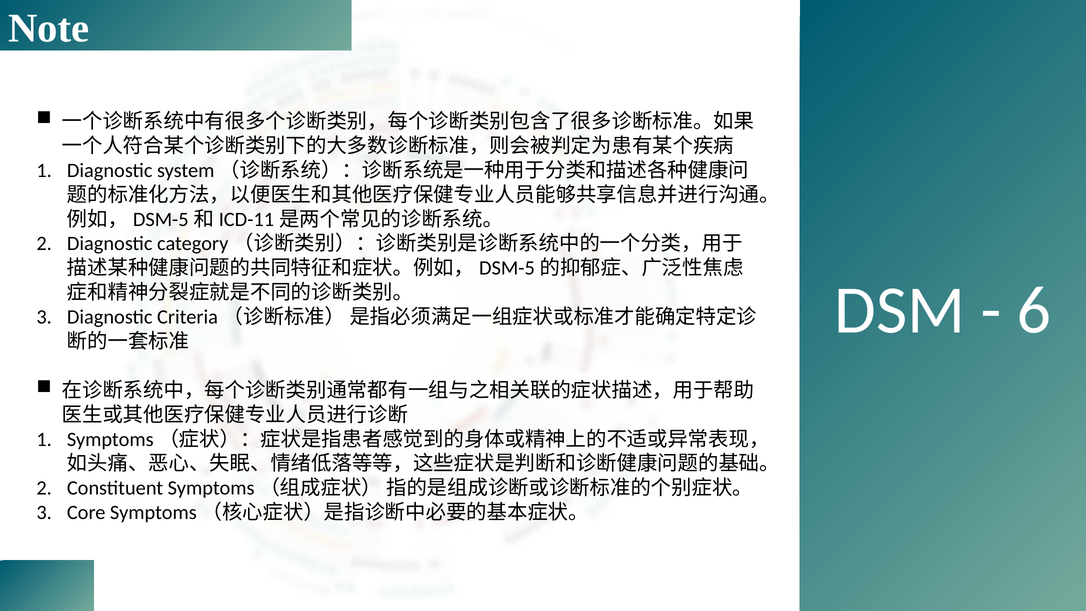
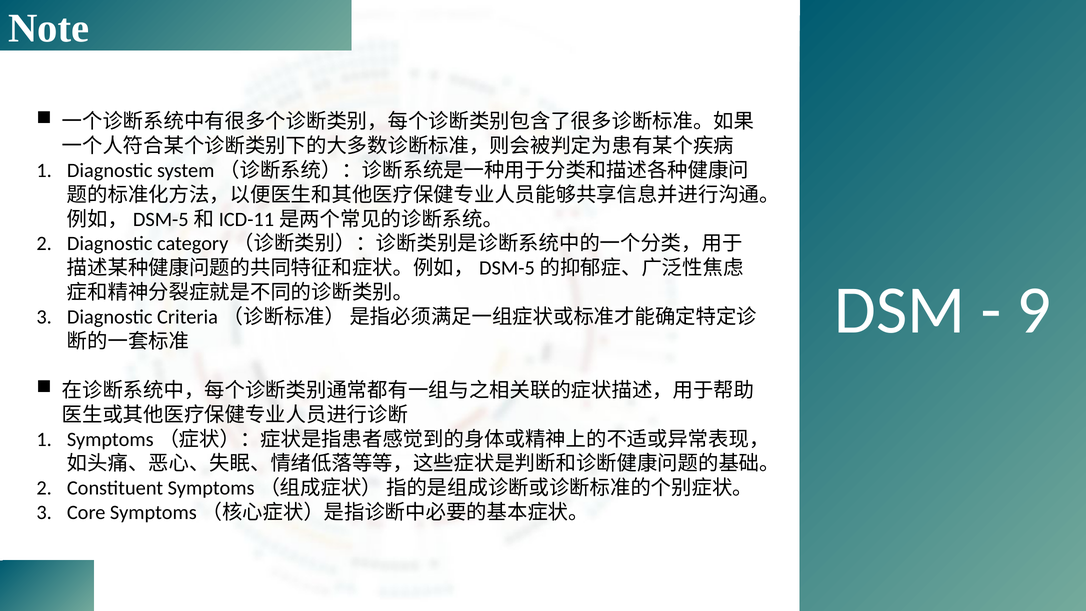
6: 6 -> 9
